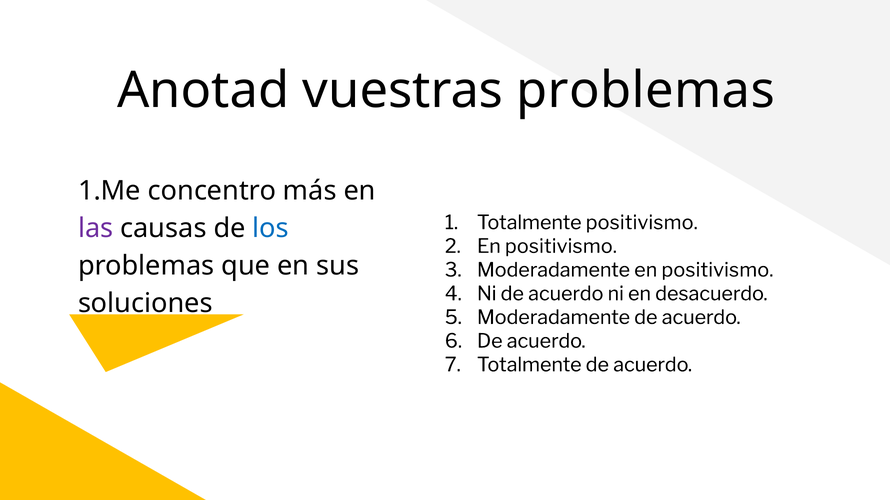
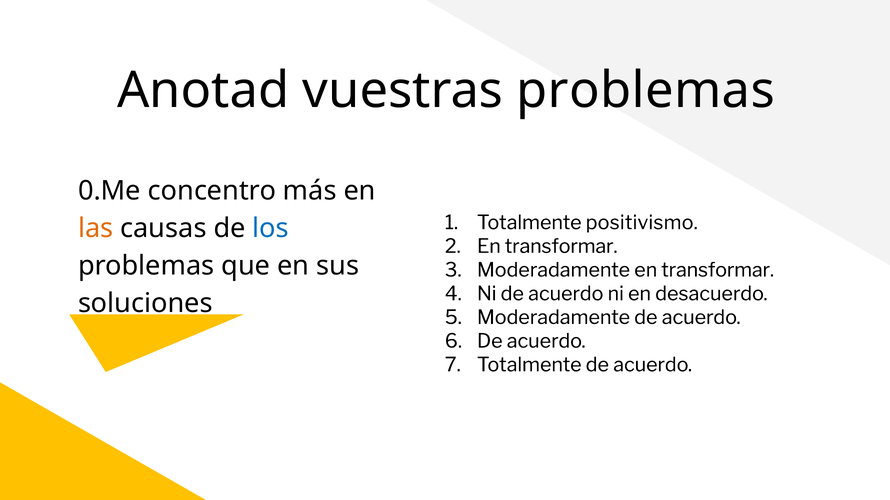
1.Me: 1.Me -> 0.Me
las colour: purple -> orange
positivismo at (561, 247): positivismo -> transformar
Moderadamente en positivismo: positivismo -> transformar
